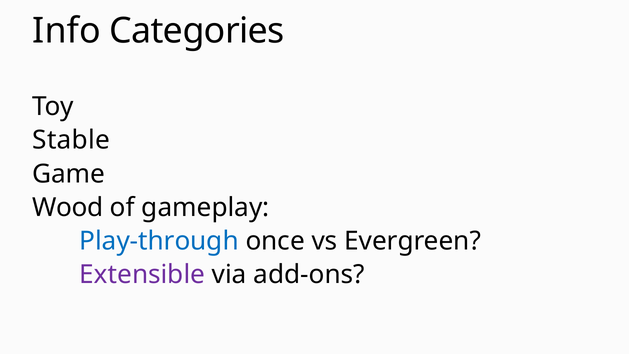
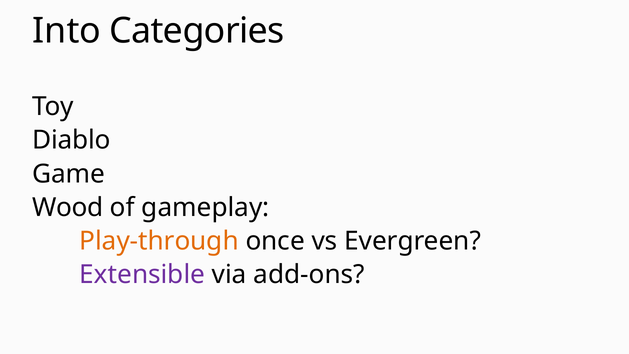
Info: Info -> Into
Stable: Stable -> Diablo
Play-through colour: blue -> orange
